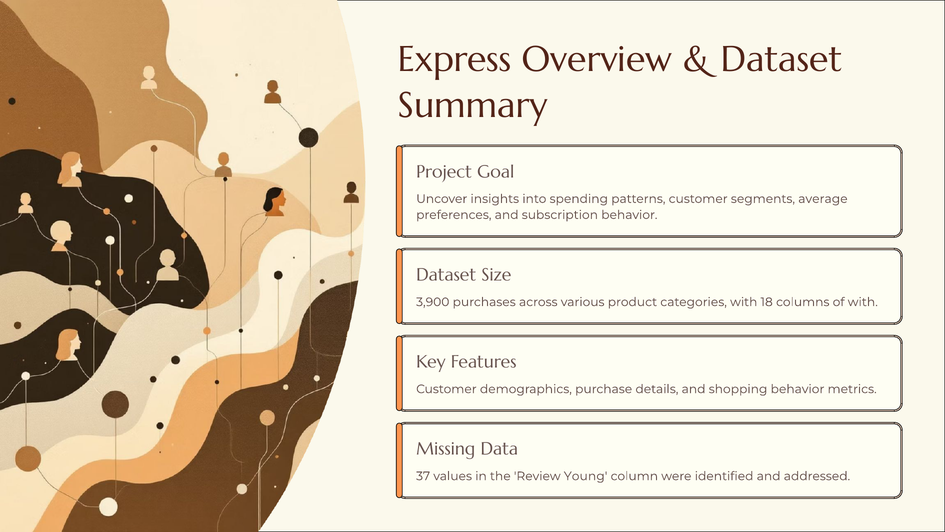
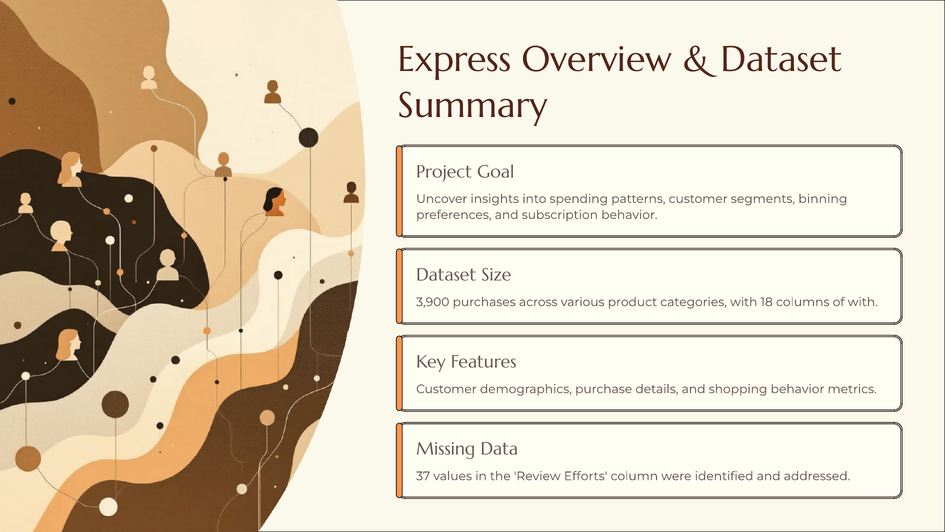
average: average -> binning
Young: Young -> Efforts
